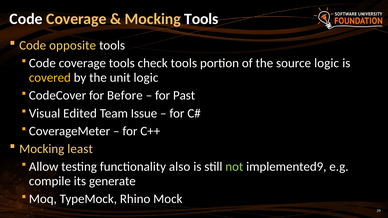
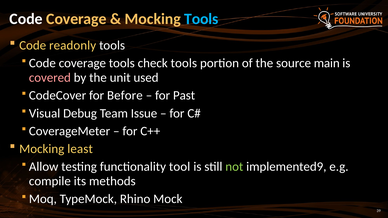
Tools at (201, 19) colour: white -> light blue
opposite: opposite -> readonly
source logic: logic -> main
covered colour: yellow -> pink
unit logic: logic -> used
Edited: Edited -> Debug
also: also -> tool
generate: generate -> methods
